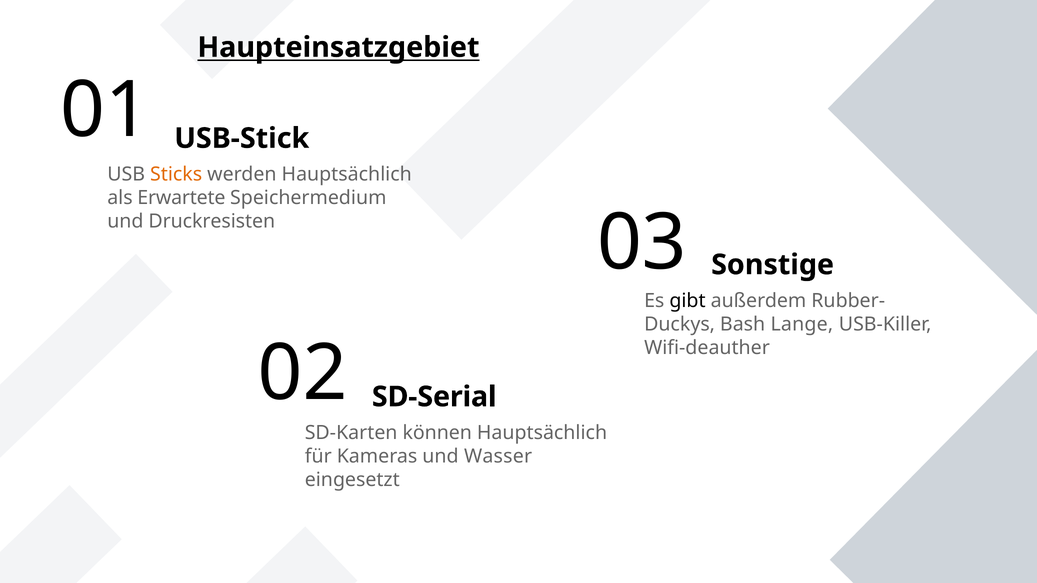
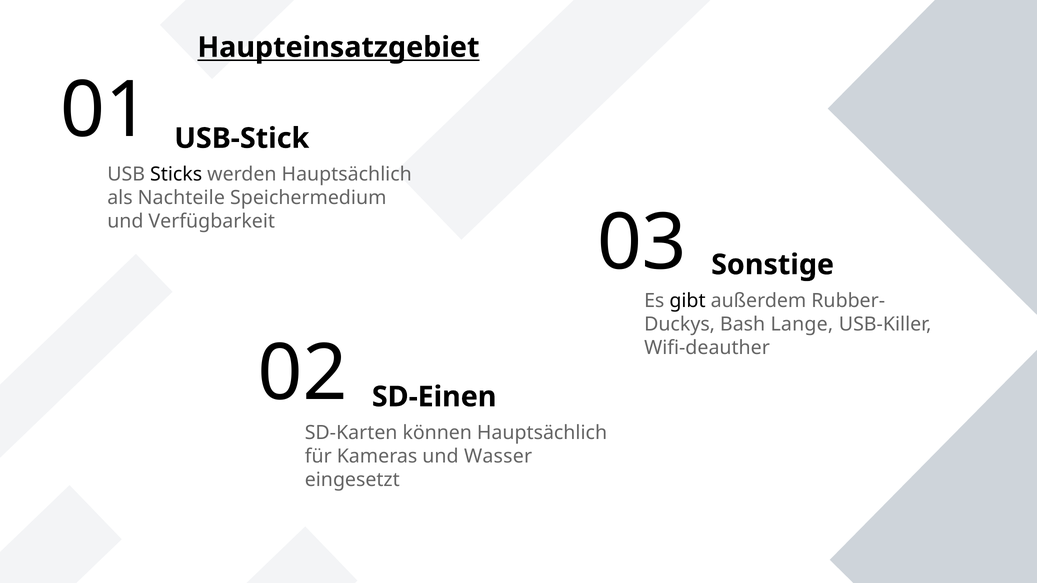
Sticks colour: orange -> black
Erwartete: Erwartete -> Nachteile
Druckresisten: Druckresisten -> Verfügbarkeit
SD-Serial: SD-Serial -> SD-Einen
